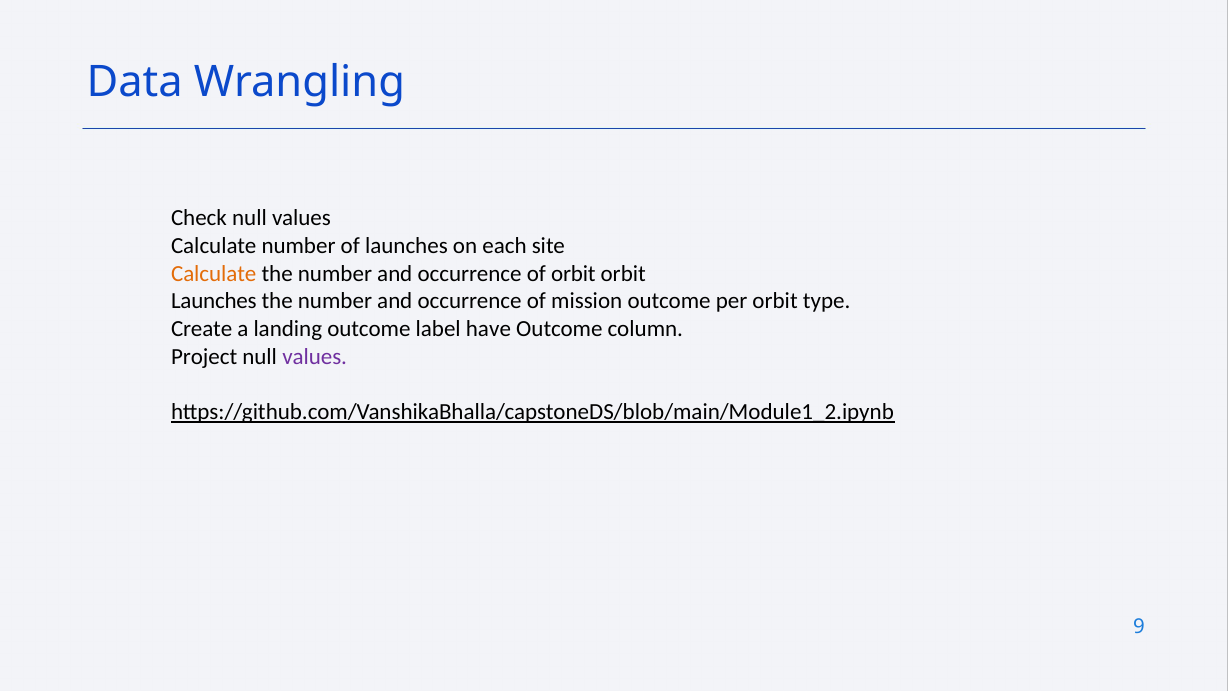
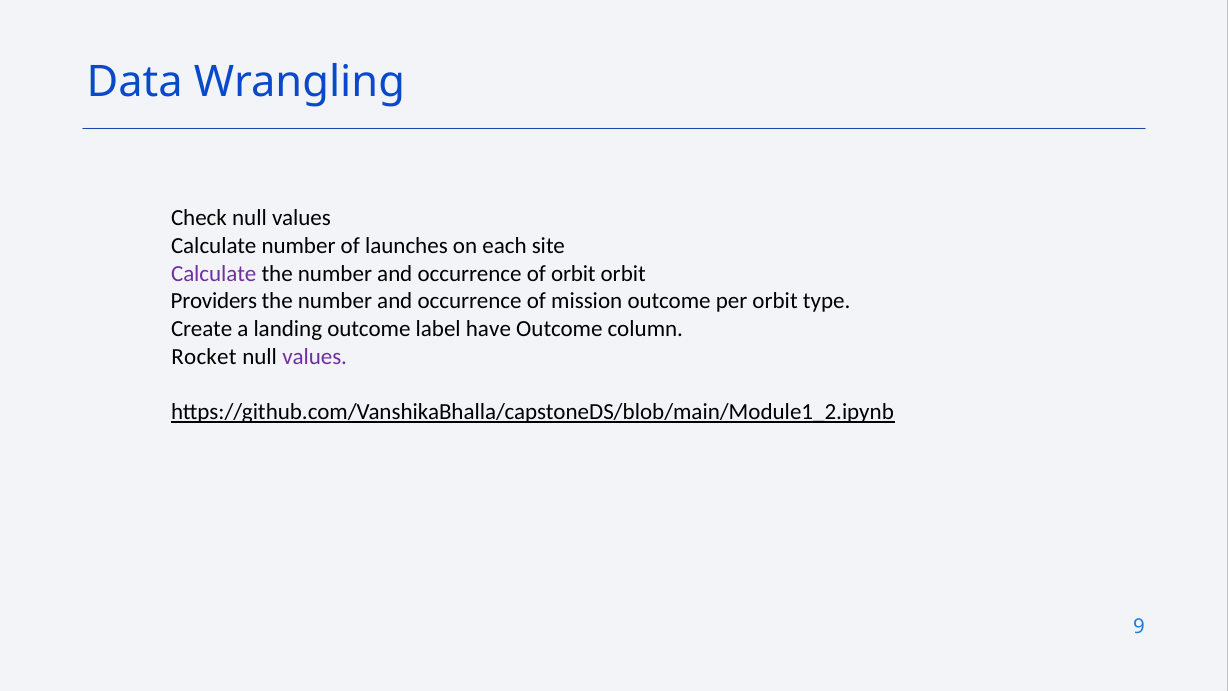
Calculate at (214, 273) colour: orange -> purple
Launches at (214, 301): Launches -> Providers
Project: Project -> Rocket
